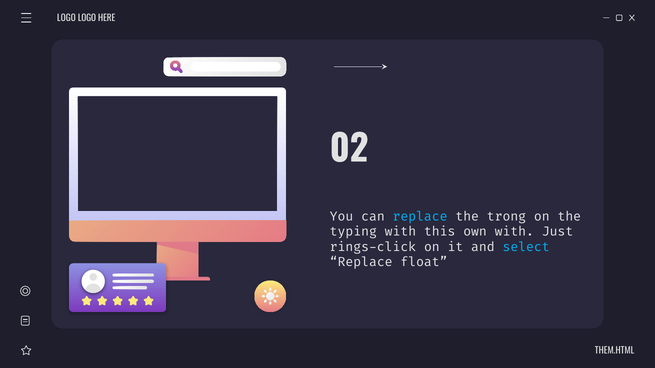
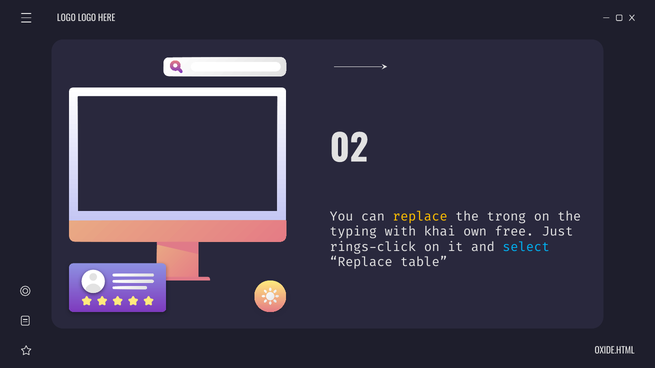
replace at (420, 217) colour: light blue -> yellow
this: this -> khai
own with: with -> free
float: float -> table
THEM.HTML: THEM.HTML -> OXIDE.HTML
